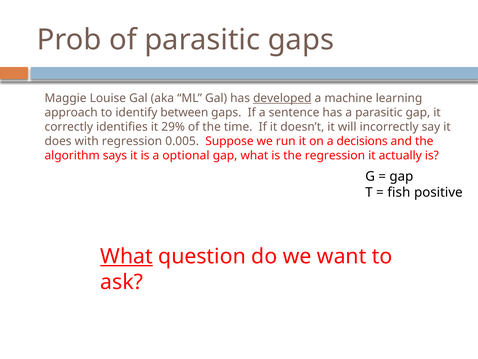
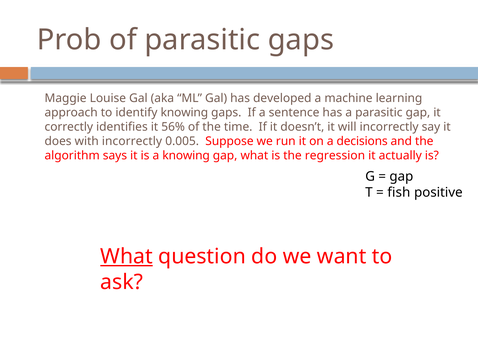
developed underline: present -> none
identify between: between -> knowing
29%: 29% -> 56%
with regression: regression -> incorrectly
a optional: optional -> knowing
